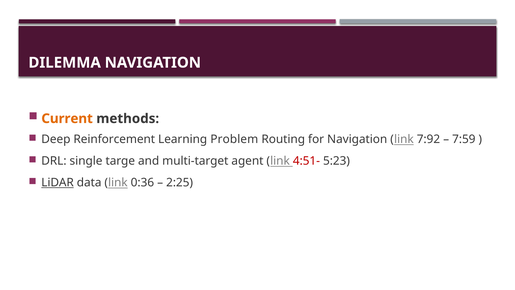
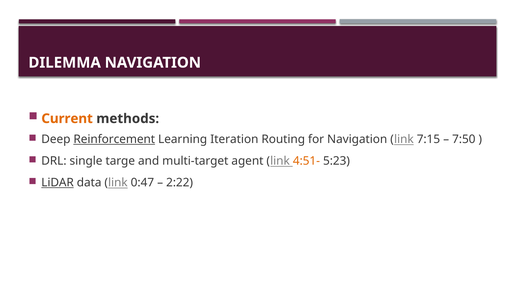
Reinforcement underline: none -> present
Problem: Problem -> Iteration
7:92: 7:92 -> 7:15
7:59: 7:59 -> 7:50
4:51- colour: red -> orange
0:36: 0:36 -> 0:47
2:25: 2:25 -> 2:22
